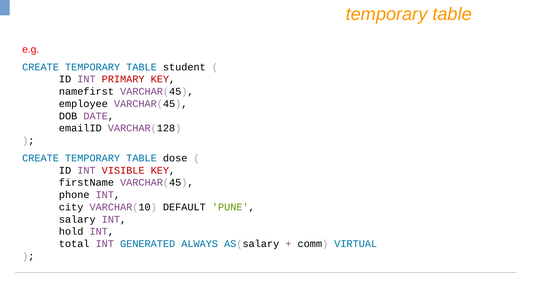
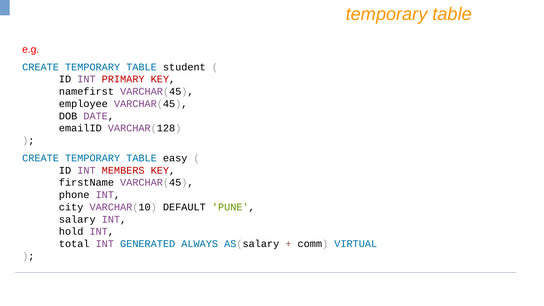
dose: dose -> easy
VISIBLE: VISIBLE -> MEMBERS
